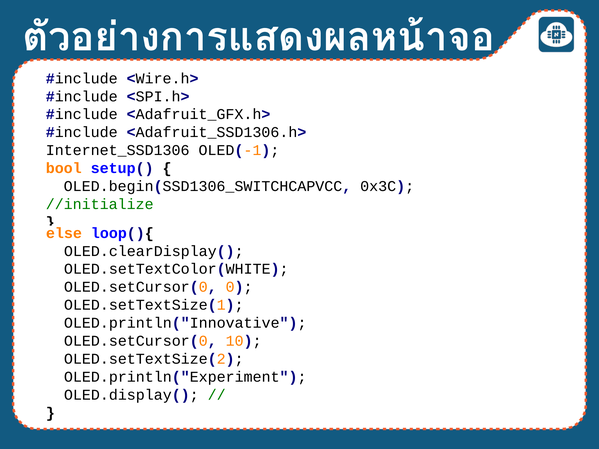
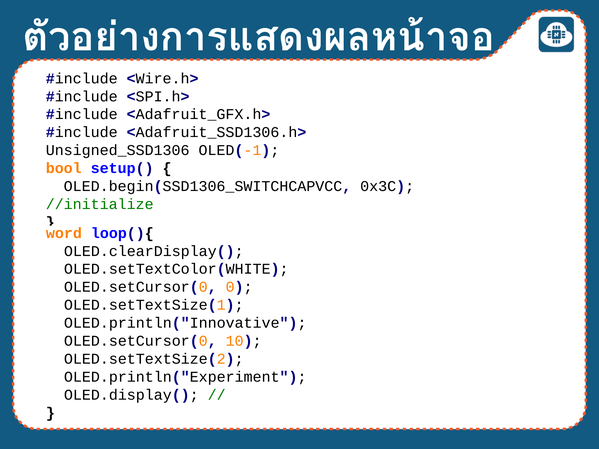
Internet_SSD1306: Internet_SSD1306 -> Unsigned_SSD1306
else: else -> word
